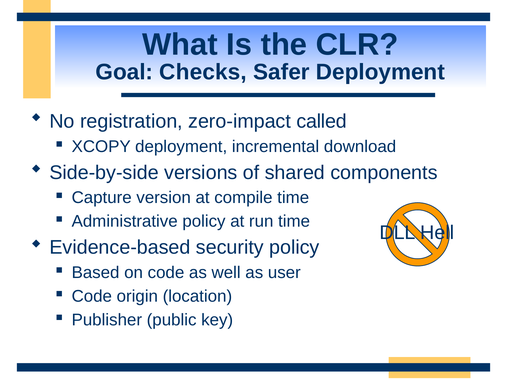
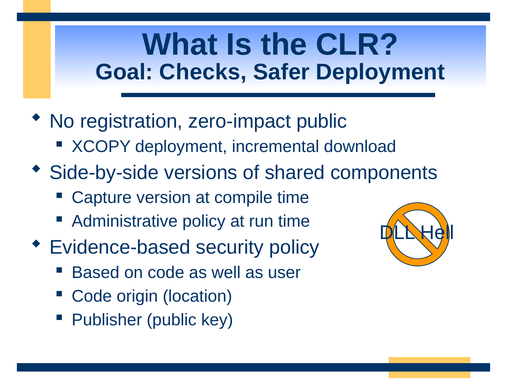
zero-impact called: called -> public
